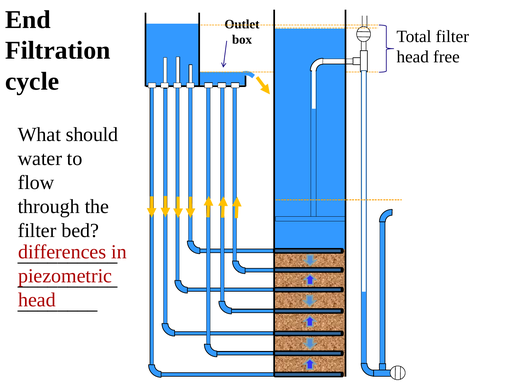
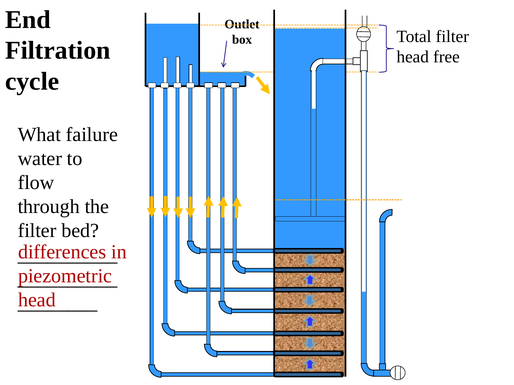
should: should -> failure
